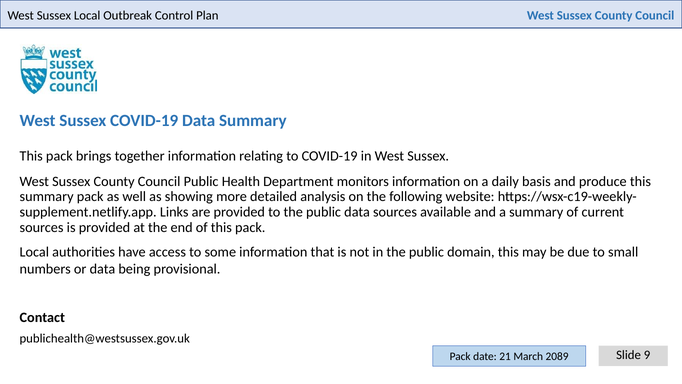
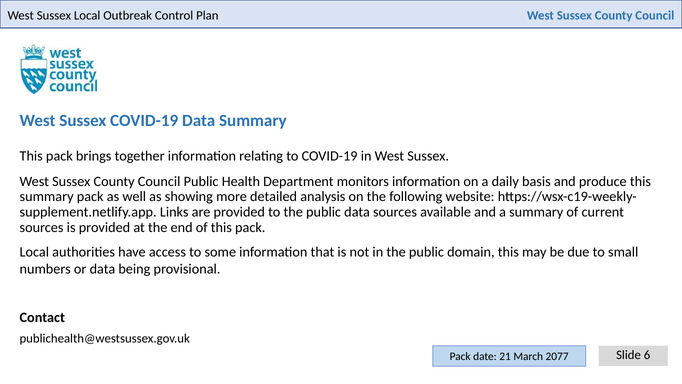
9: 9 -> 6
2089: 2089 -> 2077
